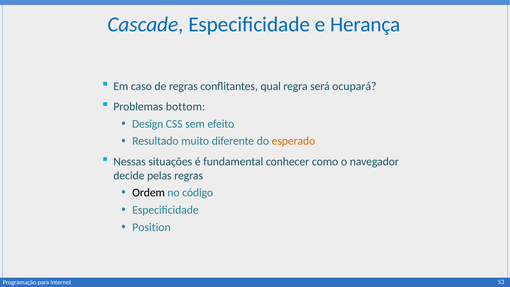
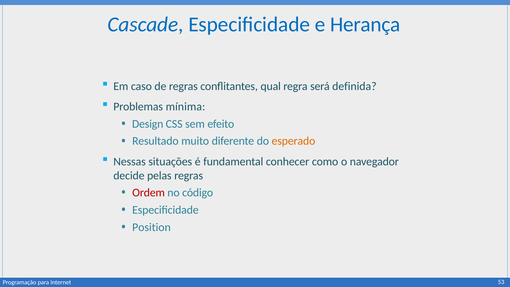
ocupará: ocupará -> definida
bottom: bottom -> mínima
Ordem colour: black -> red
